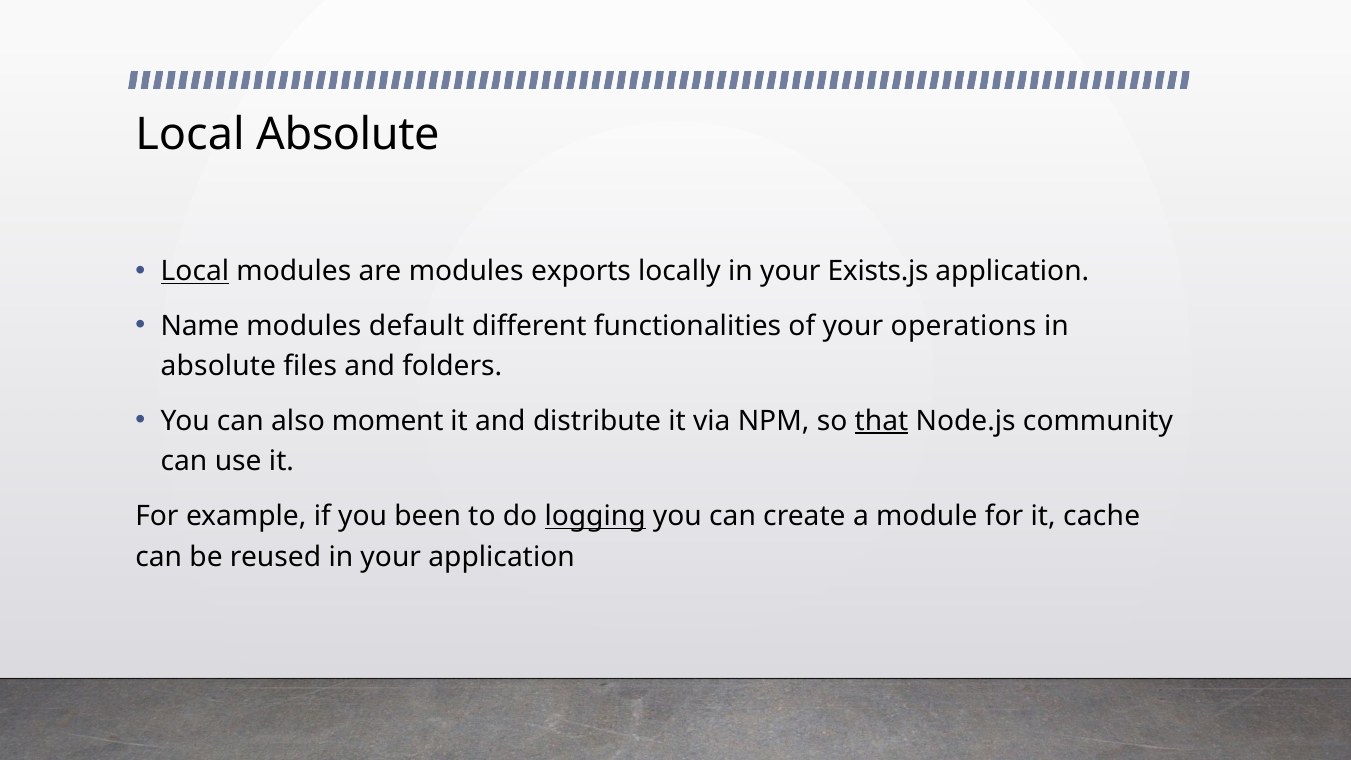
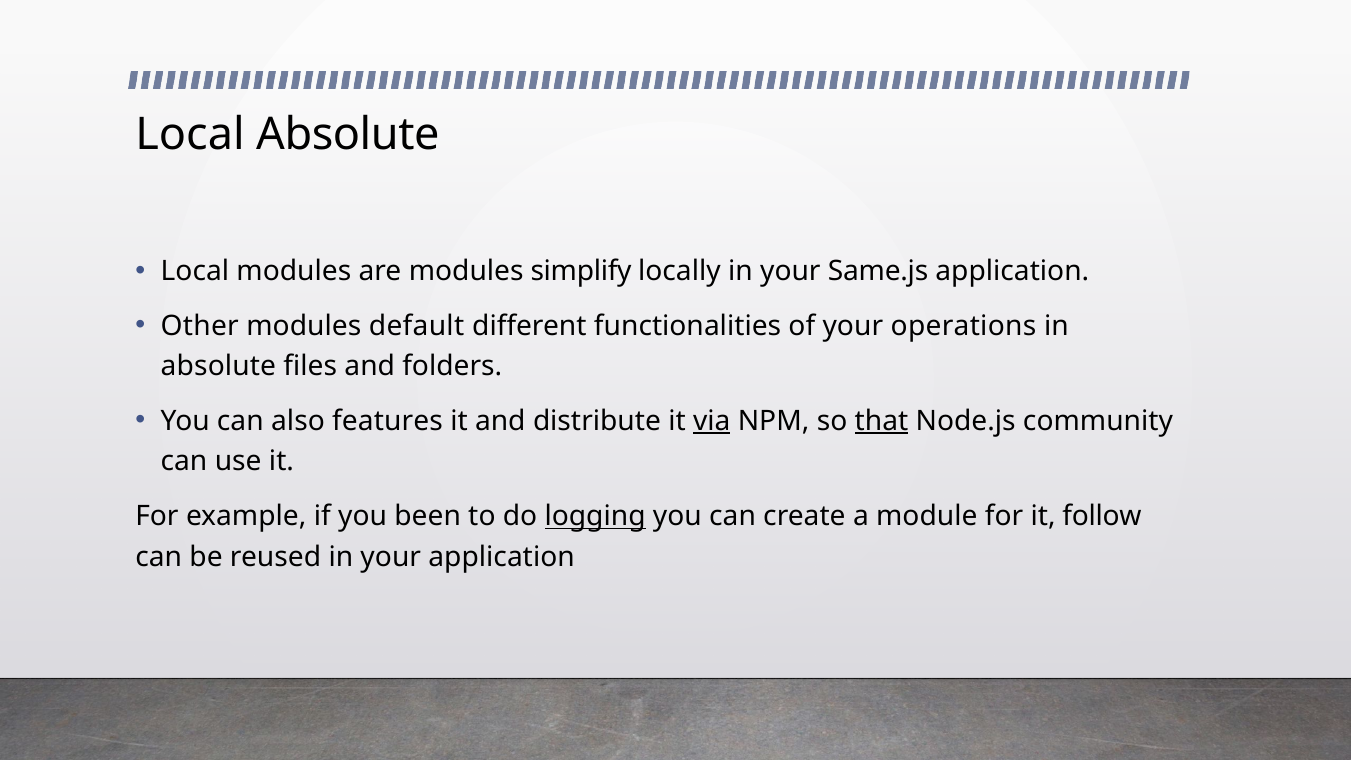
Local at (195, 271) underline: present -> none
exports: exports -> simplify
Exists.js: Exists.js -> Same.js
Name: Name -> Other
moment: moment -> features
via underline: none -> present
cache: cache -> follow
